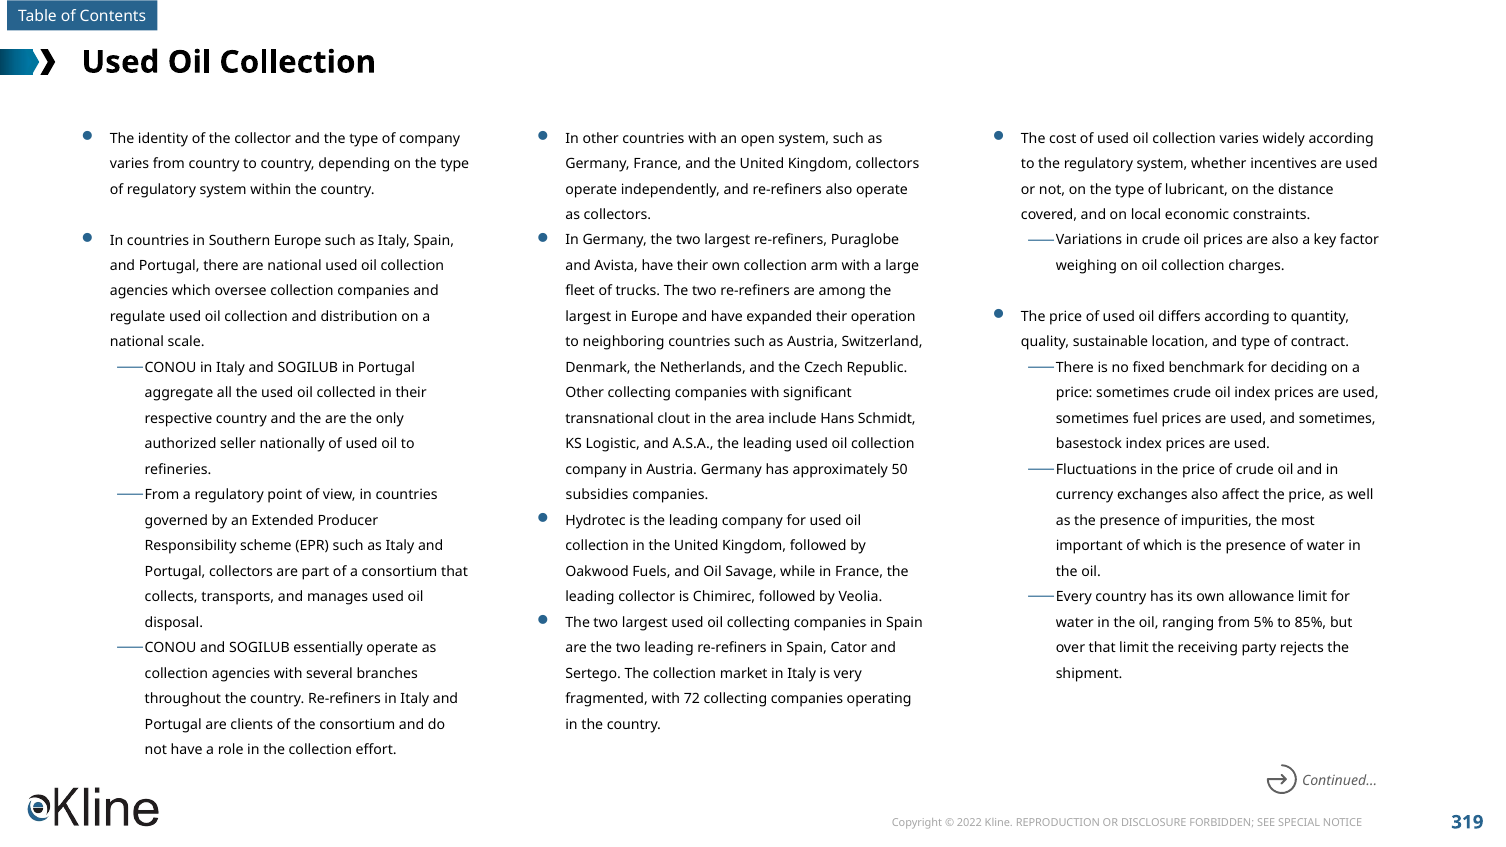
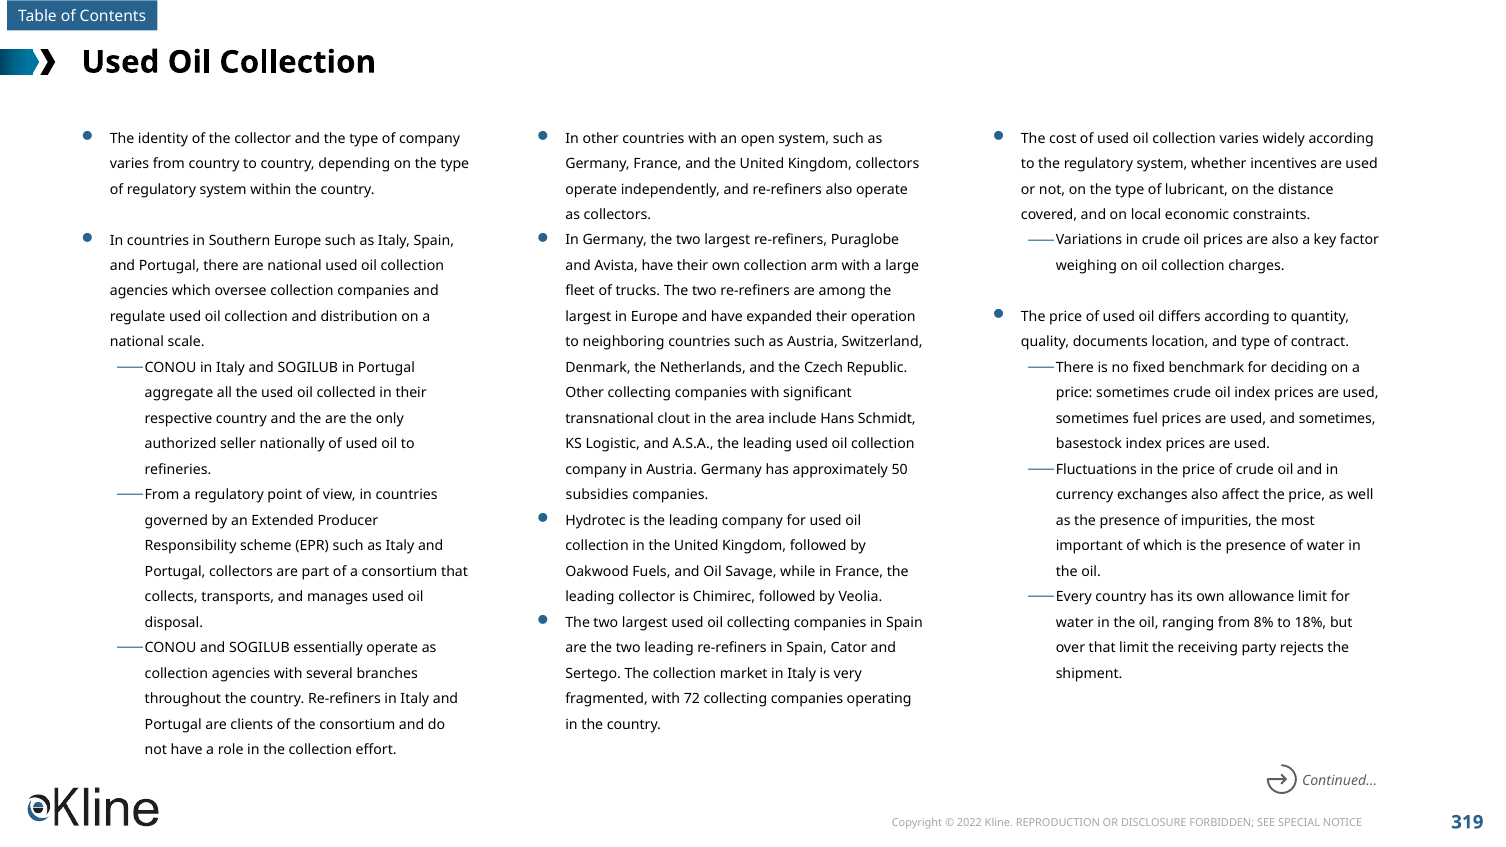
sustainable: sustainable -> documents
5%: 5% -> 8%
85%: 85% -> 18%
